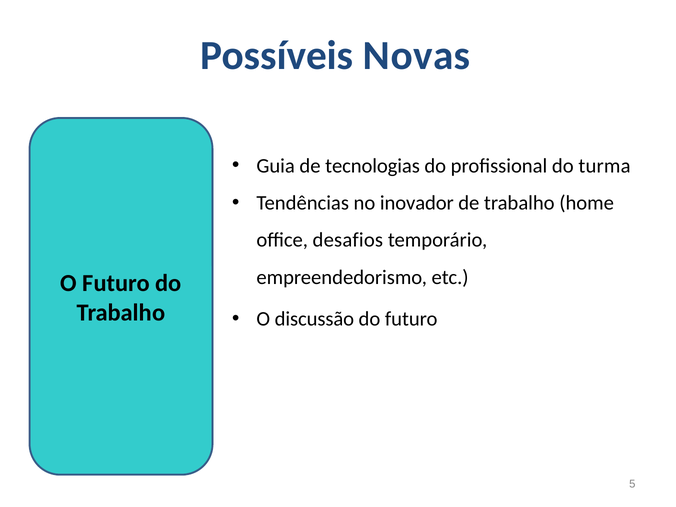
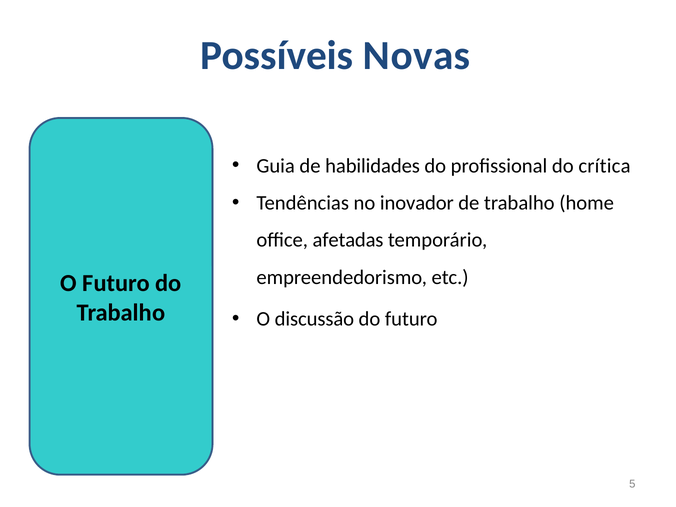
tecnologias: tecnologias -> habilidades
turma: turma -> crítica
desafios: desafios -> afetadas
